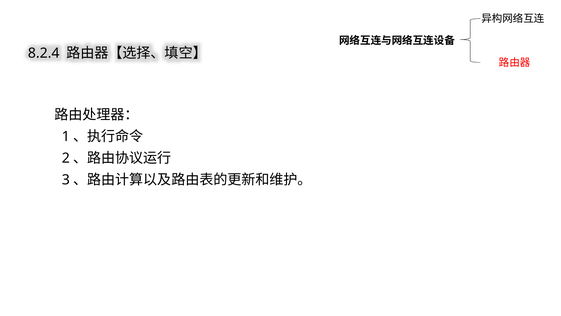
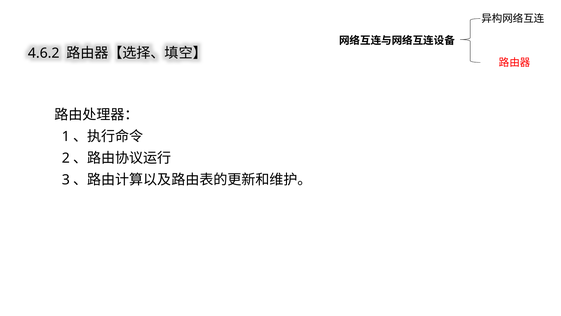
8.2.4: 8.2.4 -> 4.6.2
